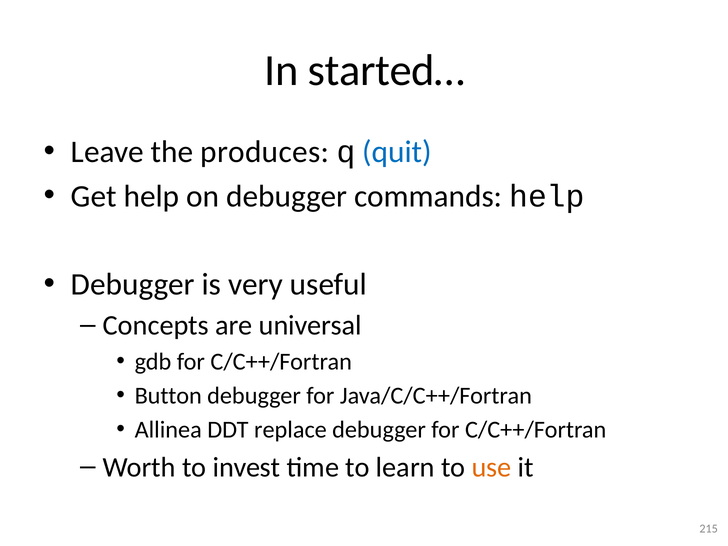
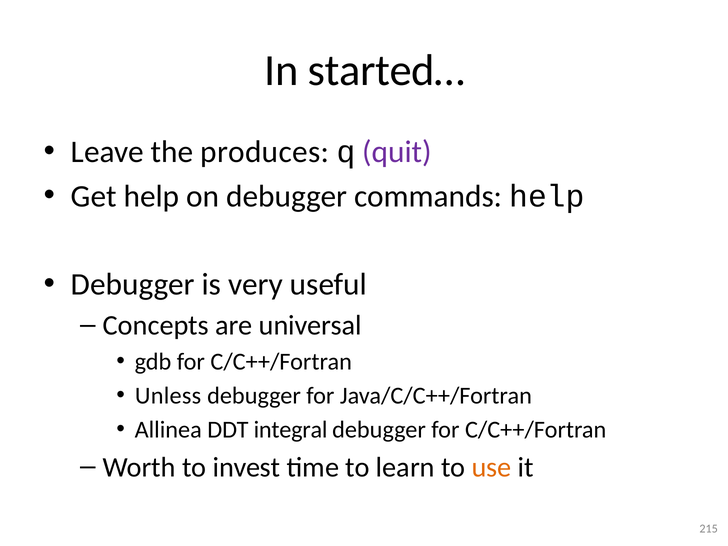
quit colour: blue -> purple
Button: Button -> Unless
replace: replace -> integral
